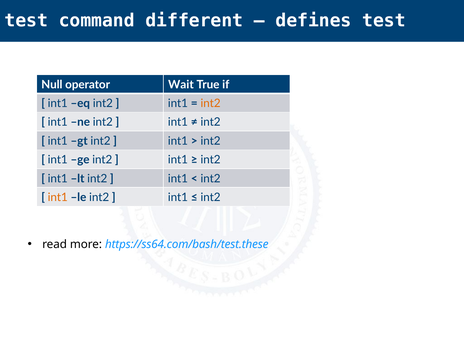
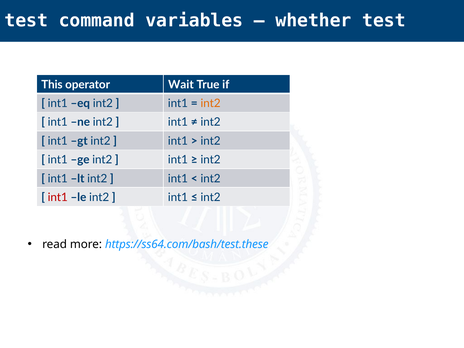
different: different -> variables
defines: defines -> whether
Null: Null -> This
int1 at (58, 197) colour: orange -> red
